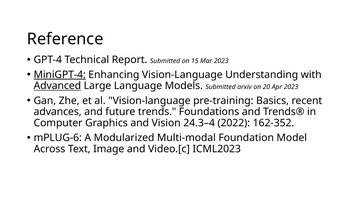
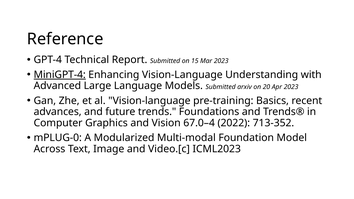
Advanced underline: present -> none
24.3–4: 24.3–4 -> 67.0–4
162-352: 162-352 -> 713-352
mPLUG-6: mPLUG-6 -> mPLUG-0
